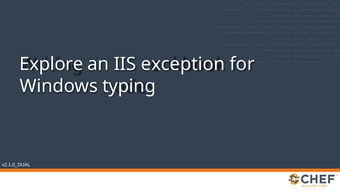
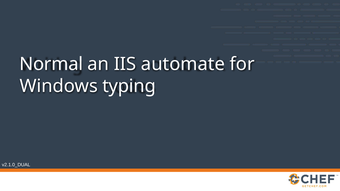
Explore: Explore -> Normal
exception: exception -> automate
